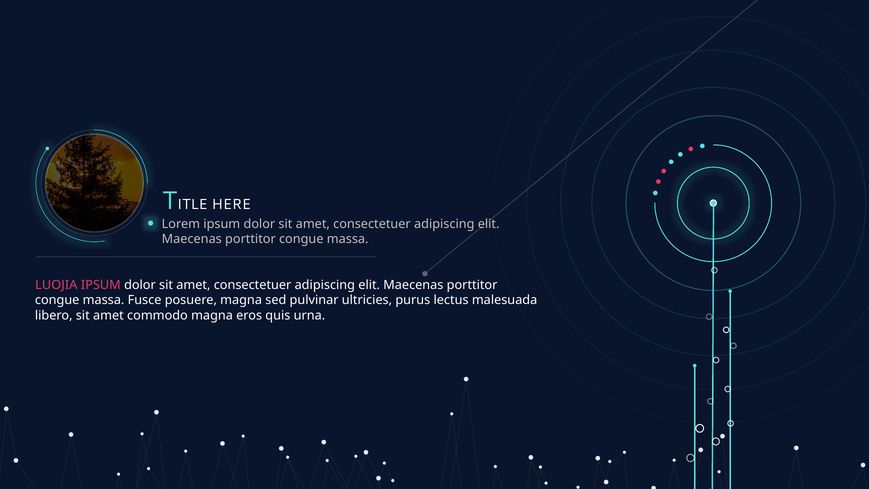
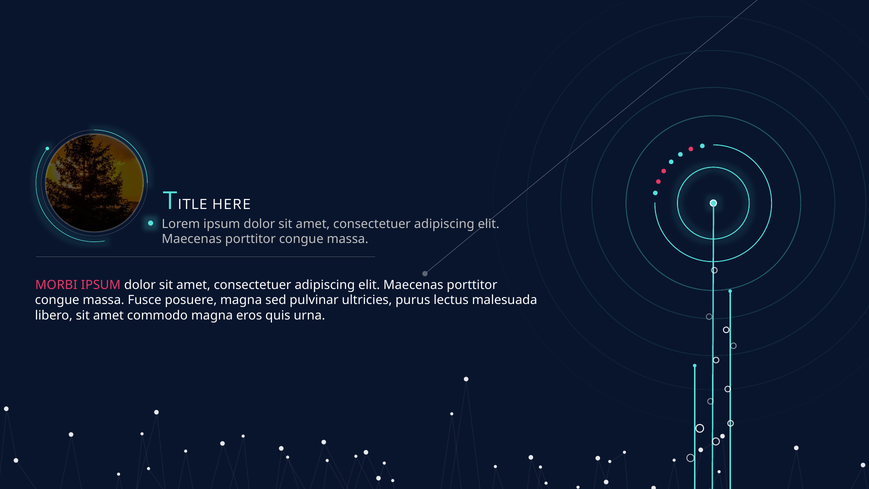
LUOJIA: LUOJIA -> MORBI
